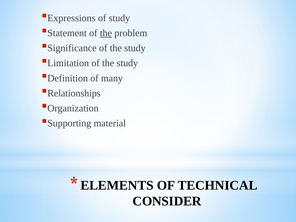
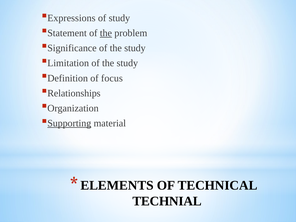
many: many -> focus
Supporting underline: none -> present
CONSIDER: CONSIDER -> TECHNIAL
